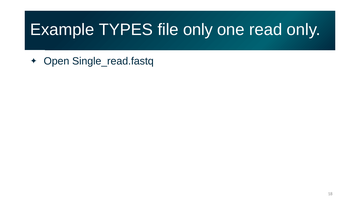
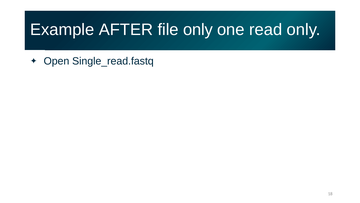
TYPES: TYPES -> AFTER
